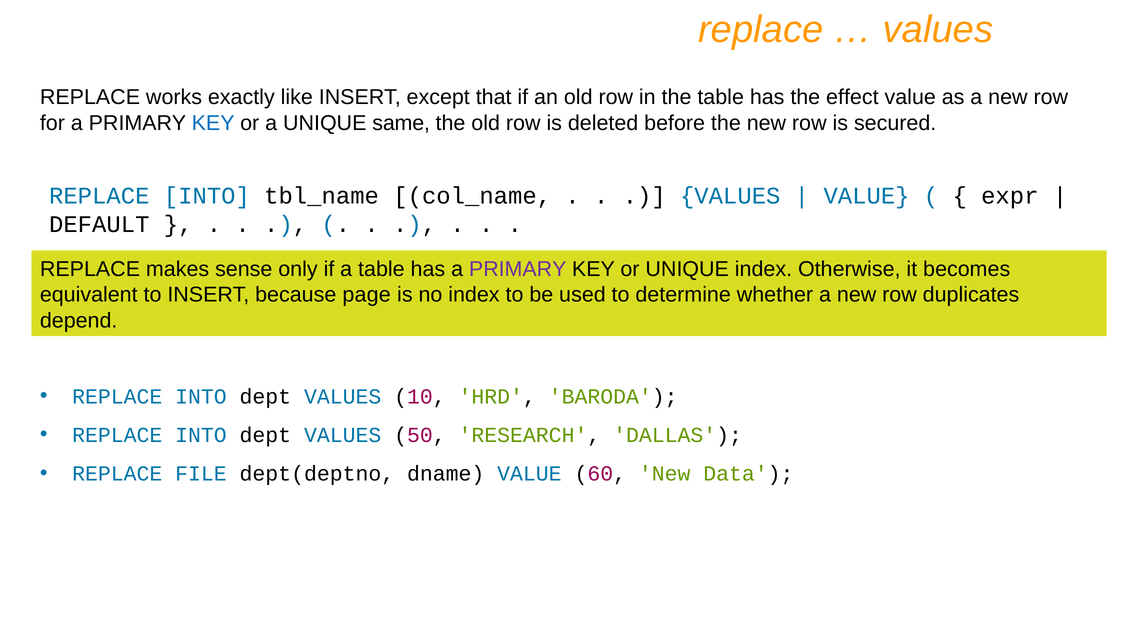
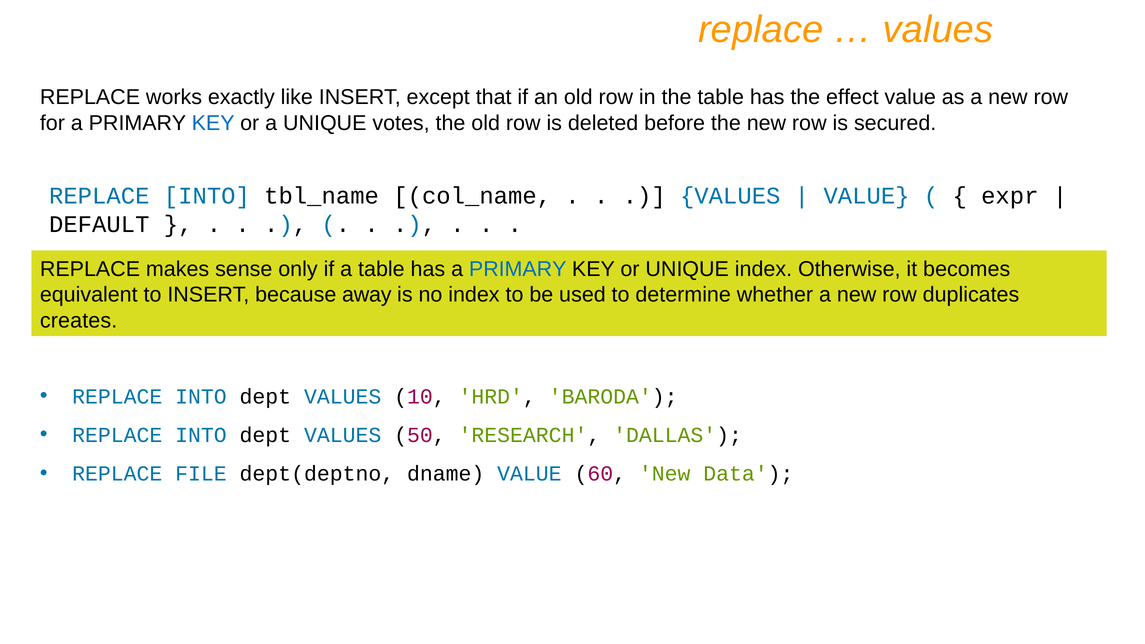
same: same -> votes
PRIMARY at (518, 269) colour: purple -> blue
page: page -> away
depend: depend -> creates
